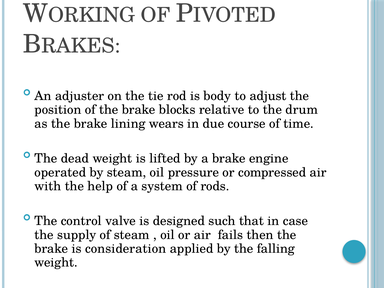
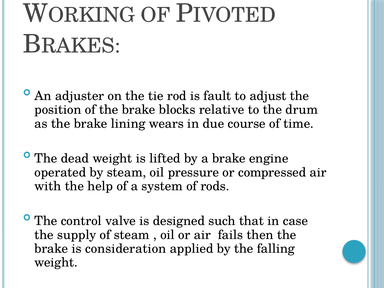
body: body -> fault
